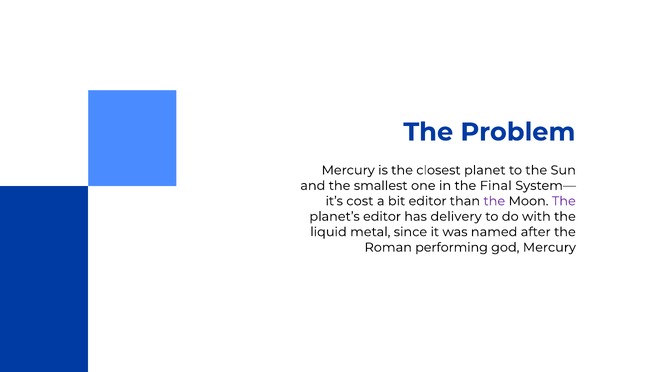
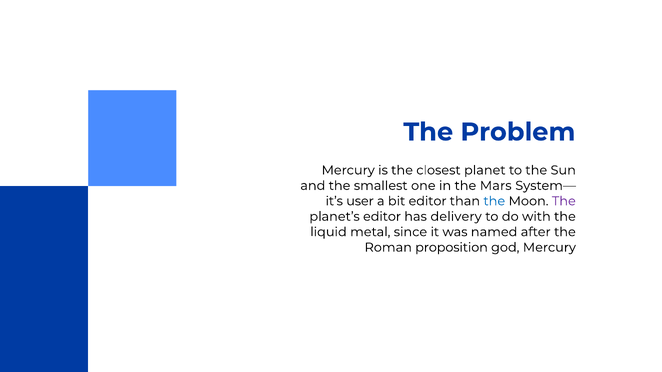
Final: Final -> Mars
cost: cost -> user
the at (494, 201) colour: purple -> blue
performing: performing -> proposition
